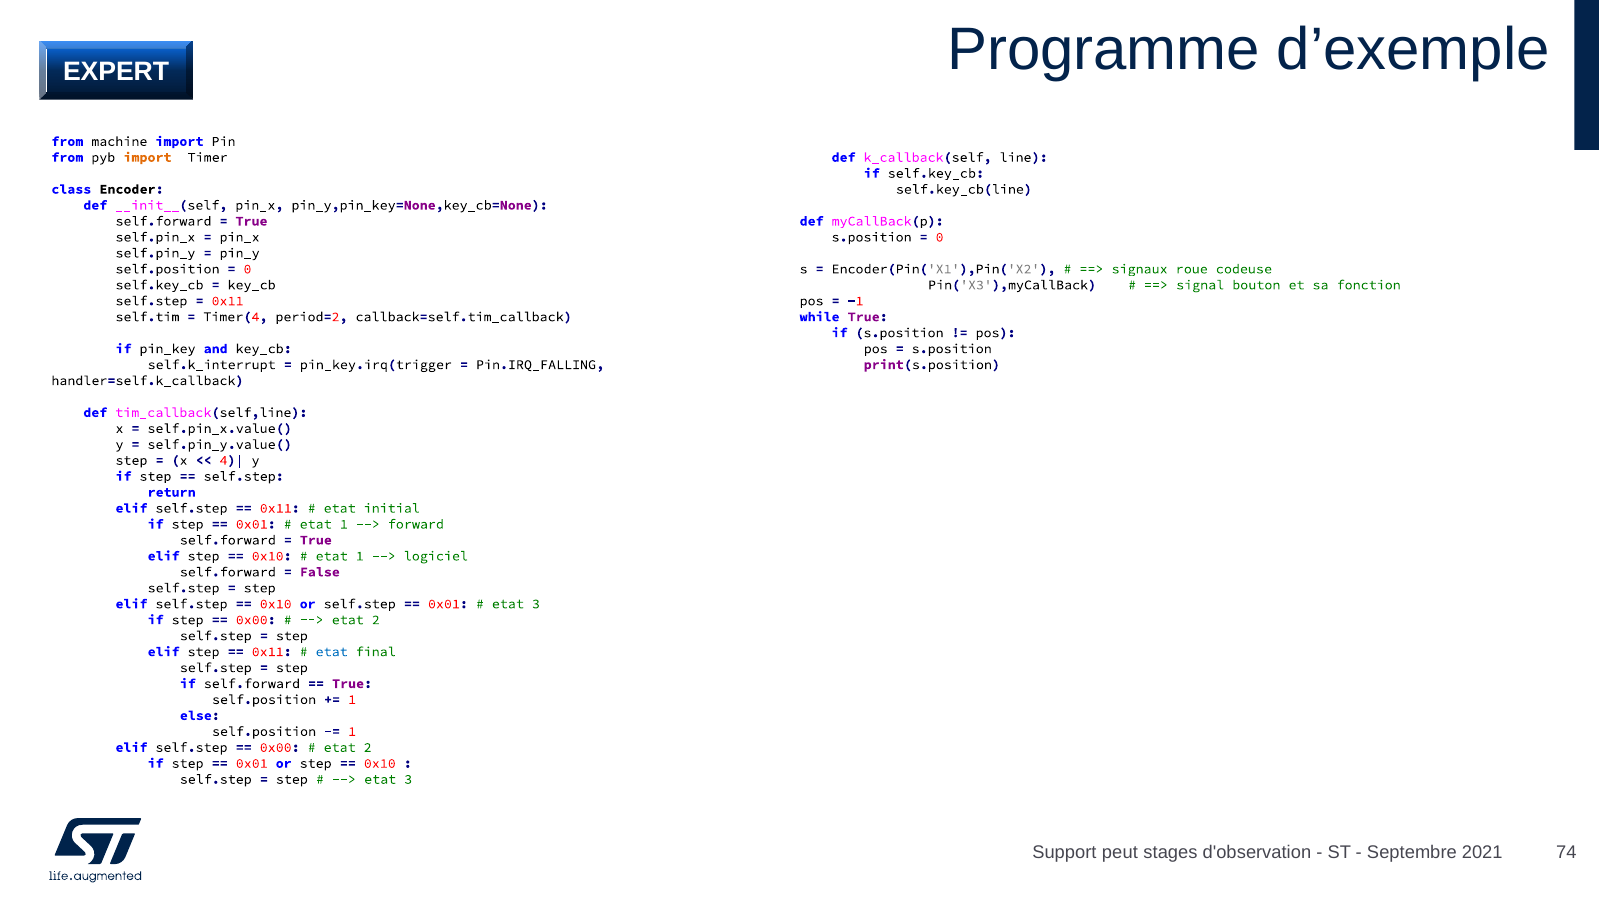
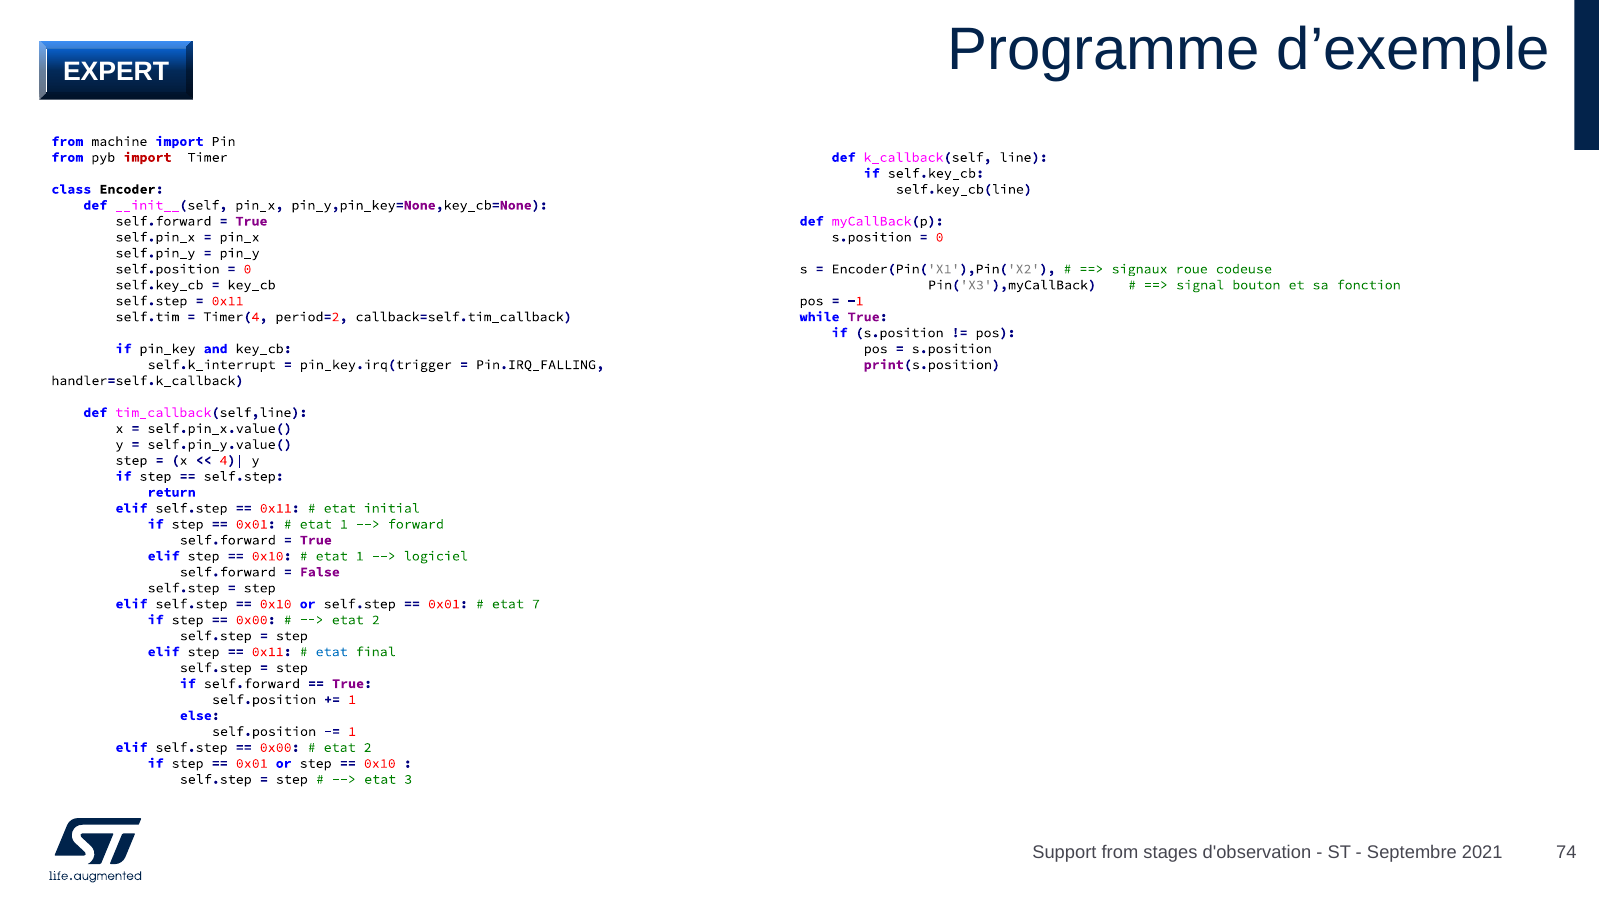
import at (148, 157) colour: orange -> red
3 at (536, 604): 3 -> 7
Support peut: peut -> from
